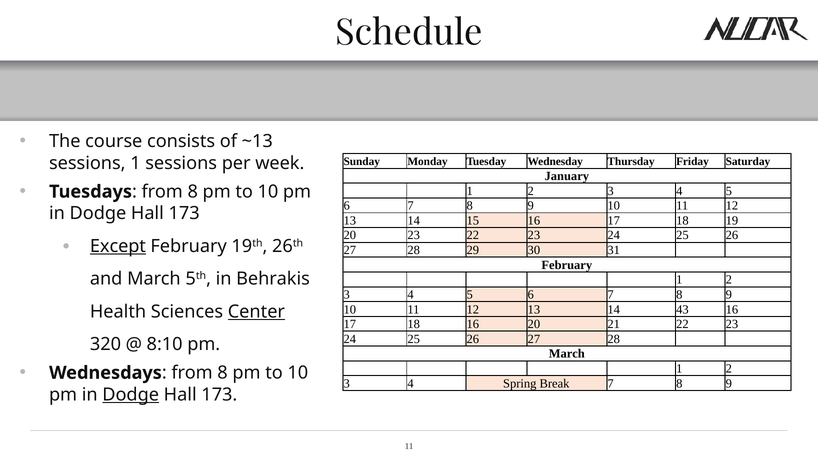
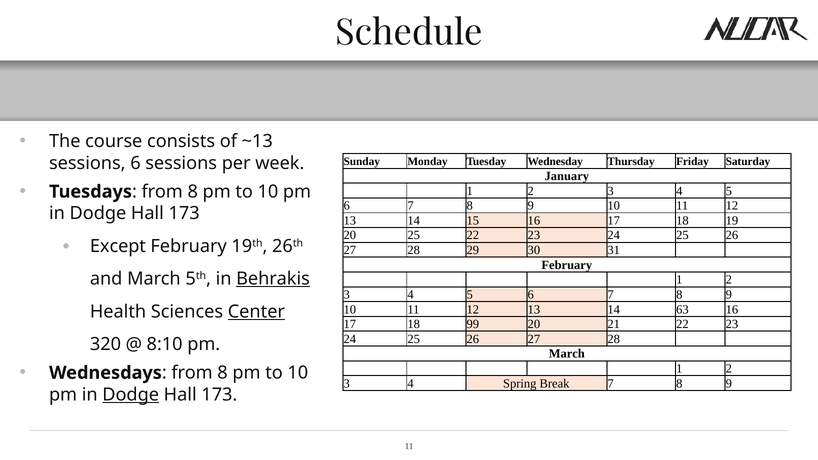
sessions 1: 1 -> 6
20 23: 23 -> 25
Except underline: present -> none
Behrakis underline: none -> present
43: 43 -> 63
18 16: 16 -> 99
